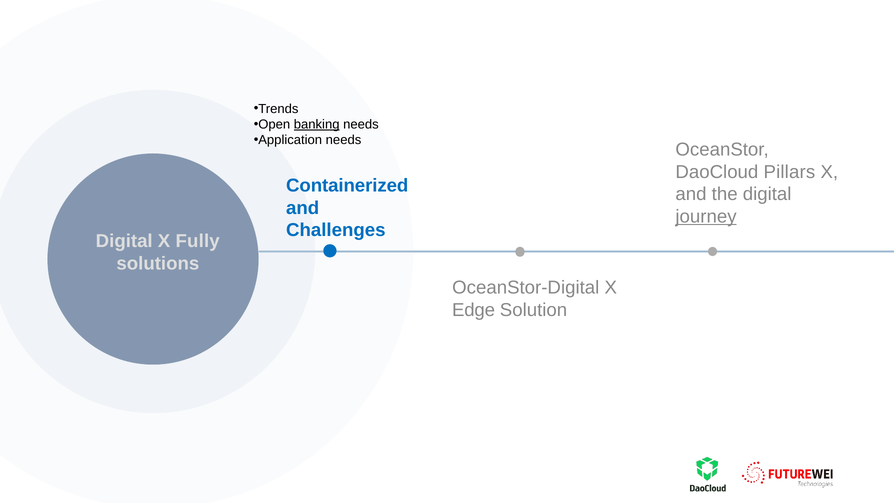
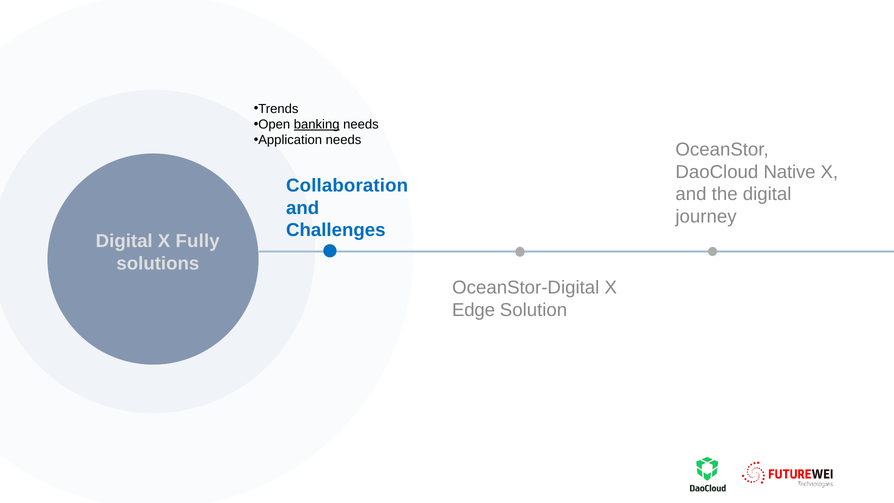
Pillars: Pillars -> Native
Containerized: Containerized -> Collaboration
journey underline: present -> none
